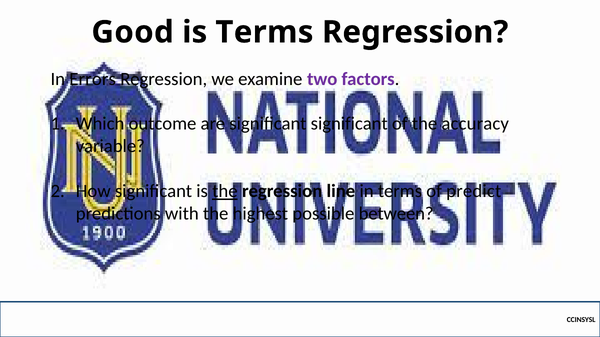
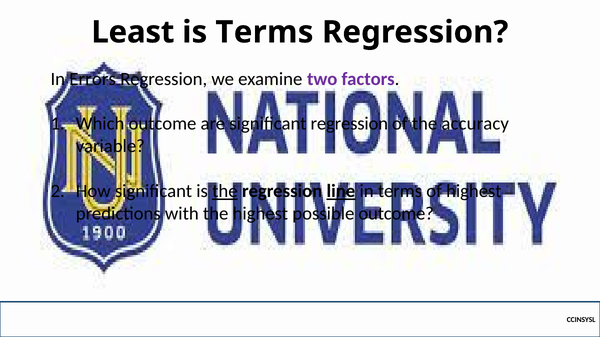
Good: Good -> Least
significant significant: significant -> regression
line underline: none -> present
of predict: predict -> highest
possible between: between -> outcome
